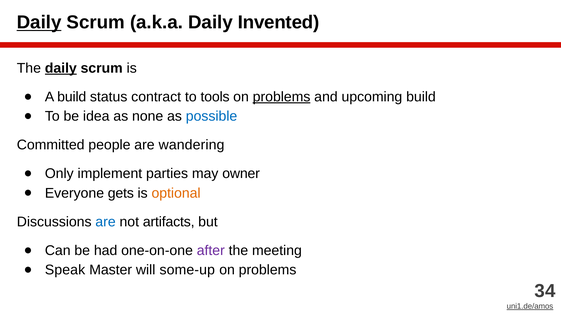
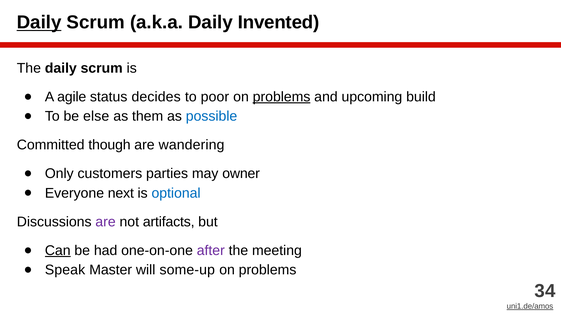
daily at (61, 68) underline: present -> none
A build: build -> agile
contract: contract -> decides
tools: tools -> poor
idea: idea -> else
none: none -> them
people: people -> though
implement: implement -> customers
gets: gets -> next
optional colour: orange -> blue
are at (106, 221) colour: blue -> purple
Can underline: none -> present
